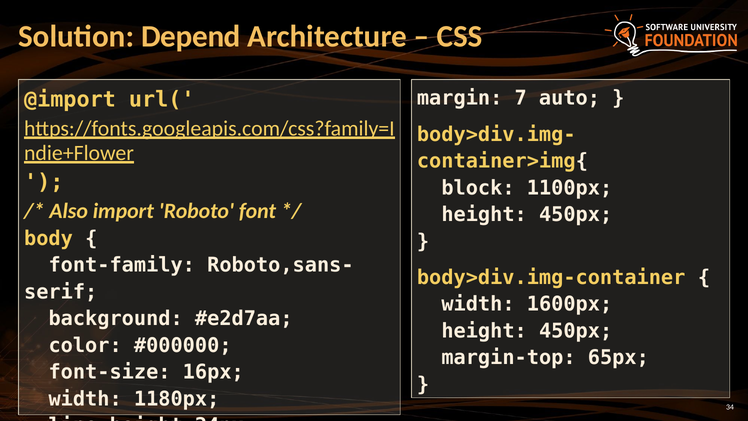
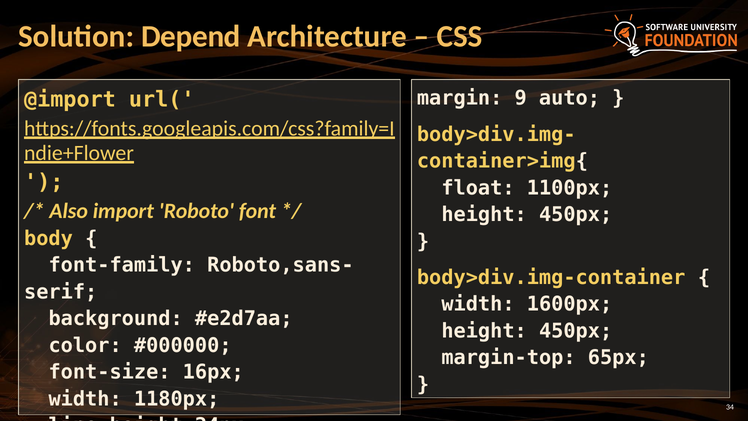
7: 7 -> 9
block: block -> float
